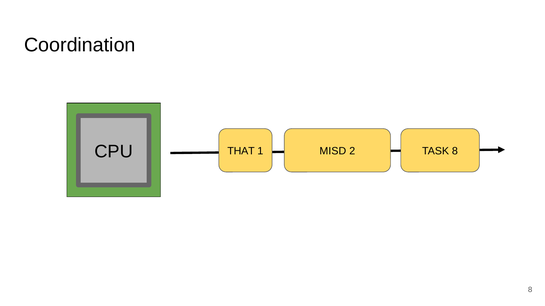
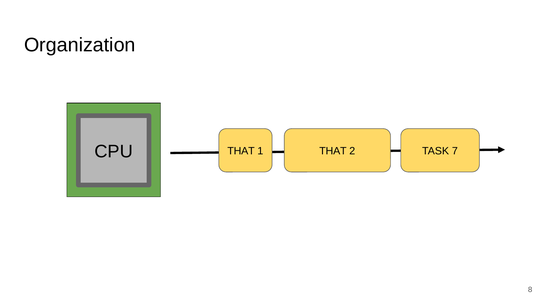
Coordination: Coordination -> Organization
1 MISD: MISD -> THAT
TASK 8: 8 -> 7
